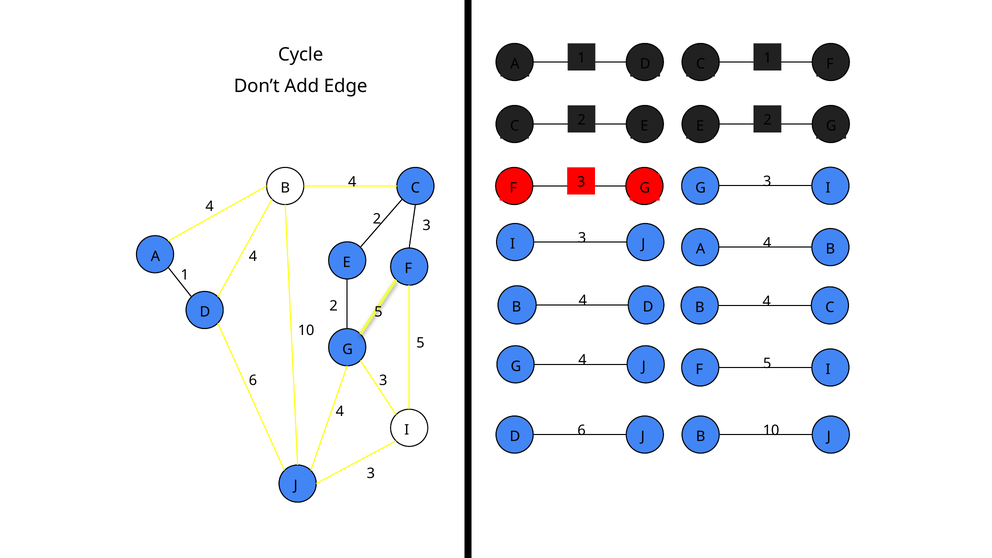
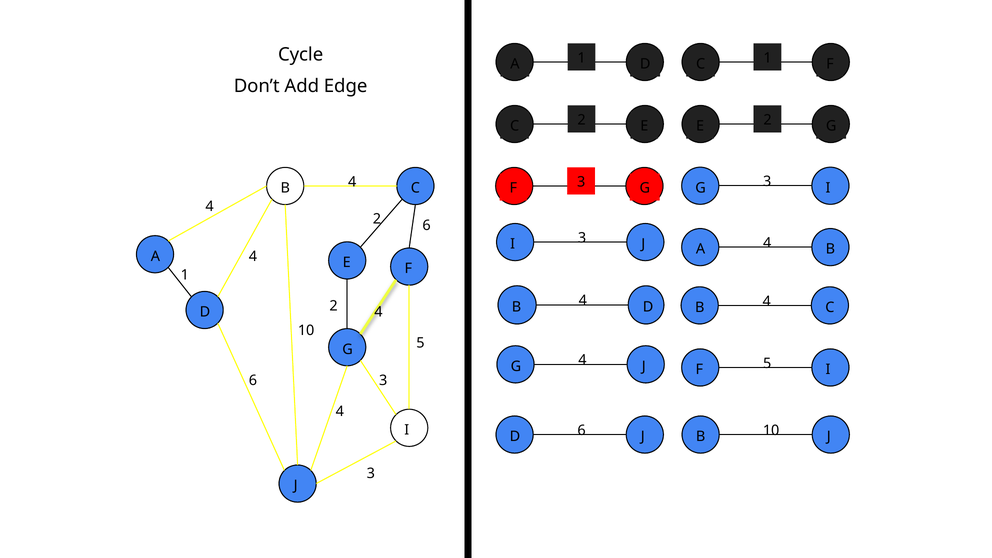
2 3: 3 -> 6
5 at (378, 312): 5 -> 4
